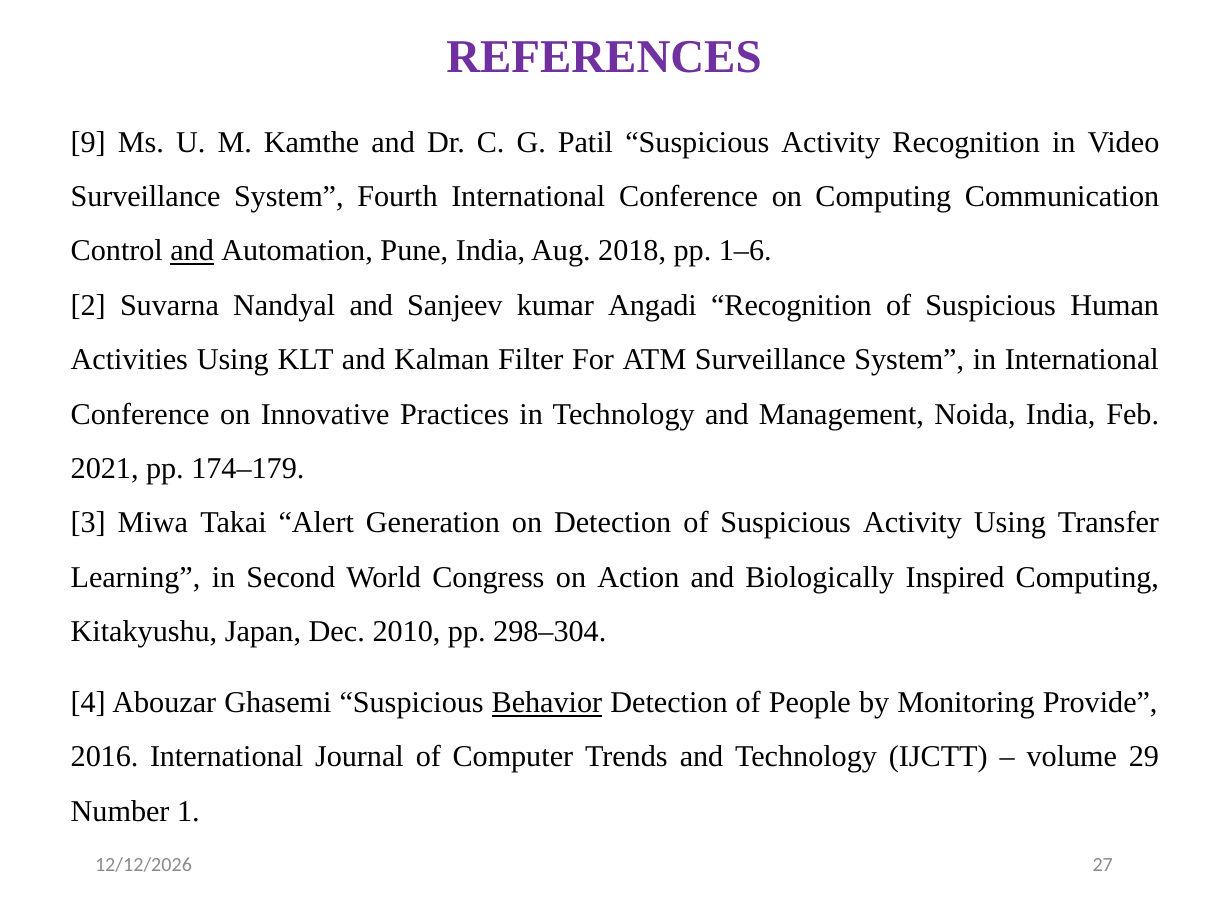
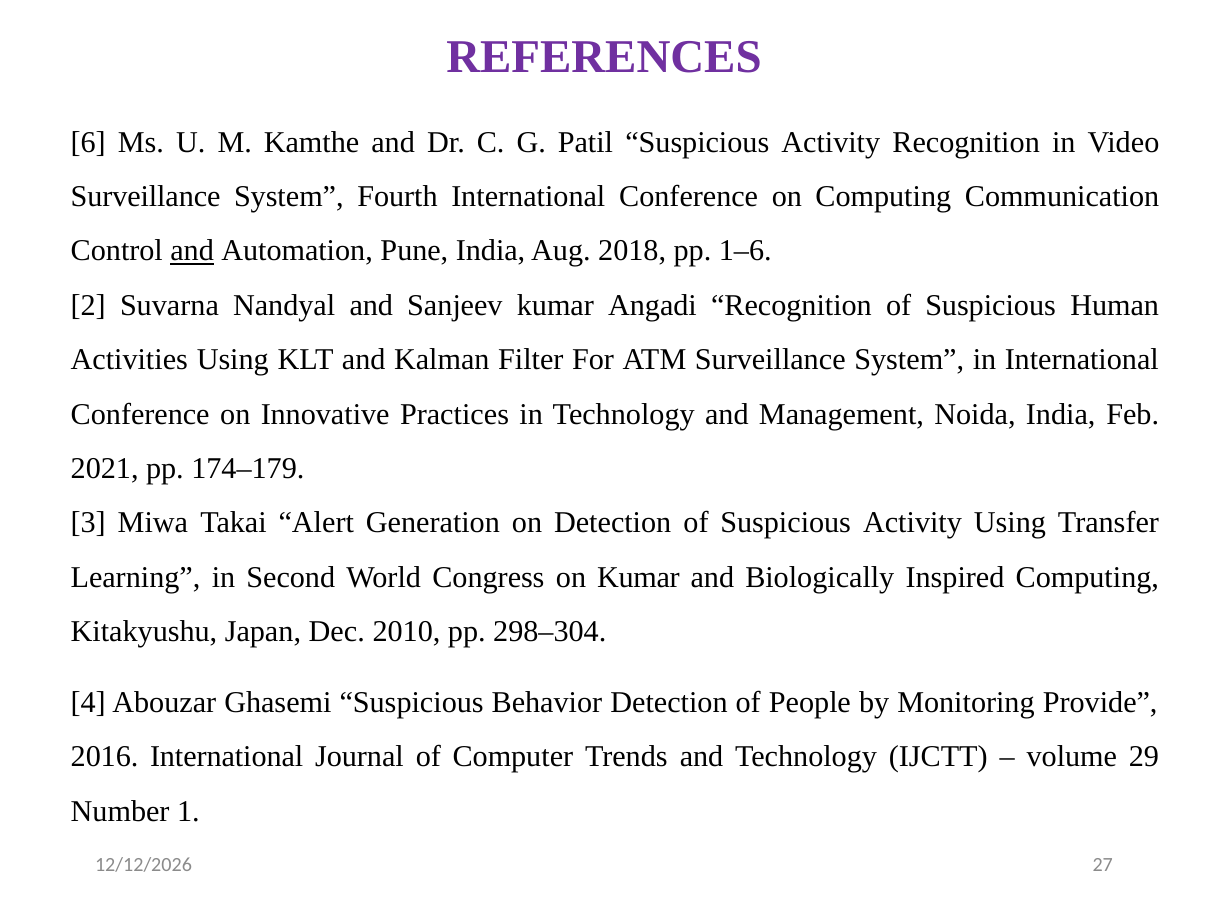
9: 9 -> 6
on Action: Action -> Kumar
Behavior underline: present -> none
